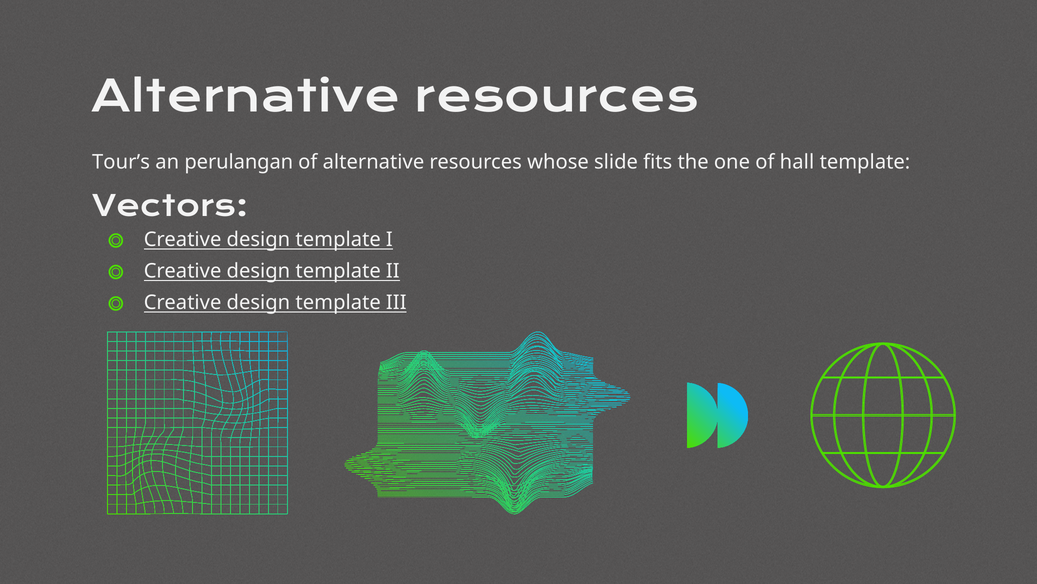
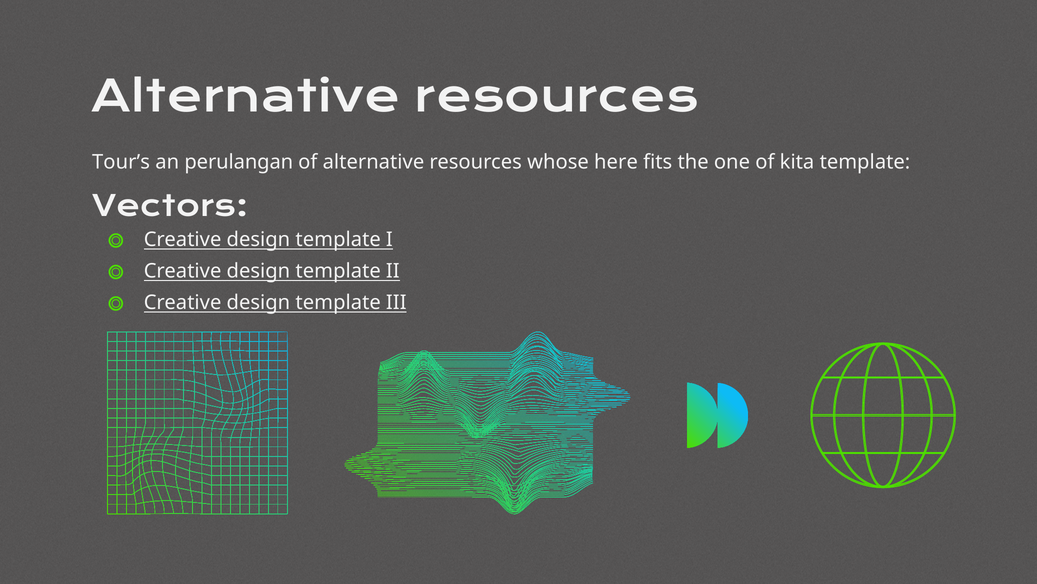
slide: slide -> here
hall: hall -> kita
